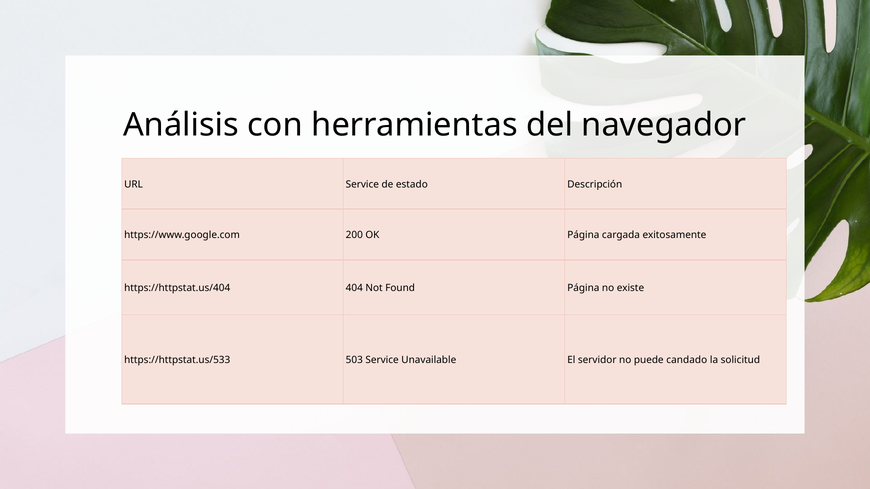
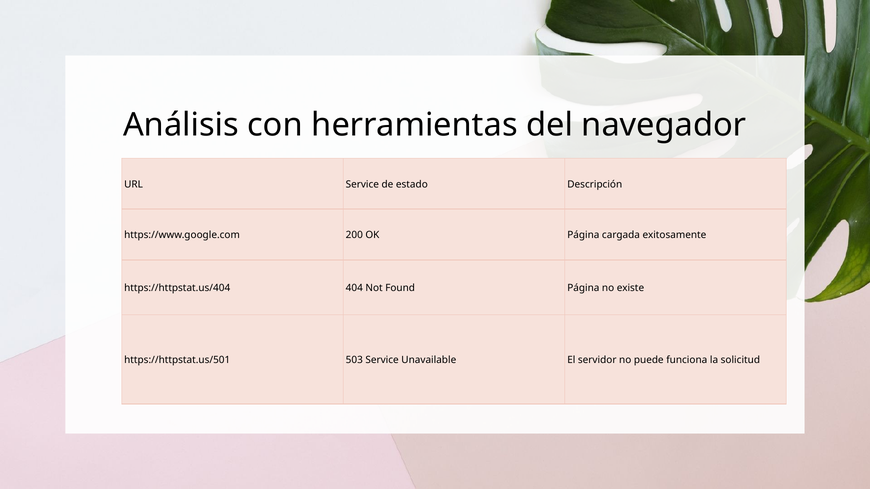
https://httpstat.us/533: https://httpstat.us/533 -> https://httpstat.us/501
candado: candado -> funciona
